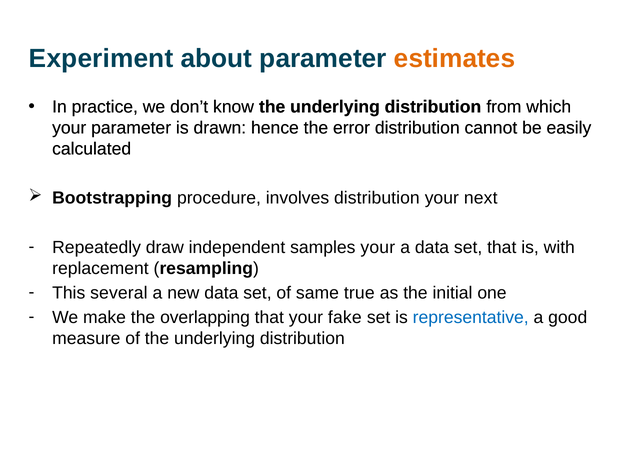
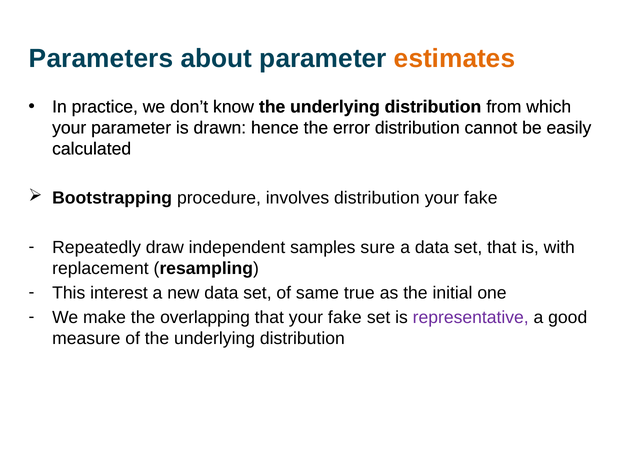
Experiment: Experiment -> Parameters
next at (481, 198): next -> fake
samples your: your -> sure
several: several -> interest
representative colour: blue -> purple
